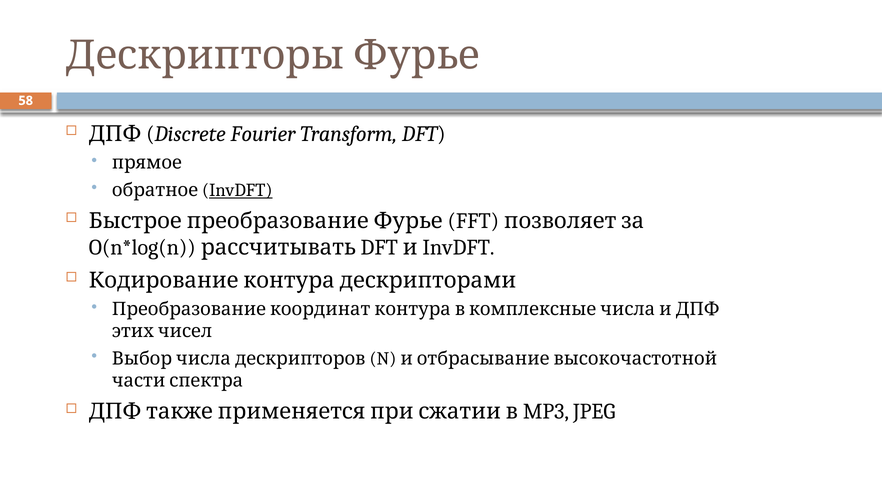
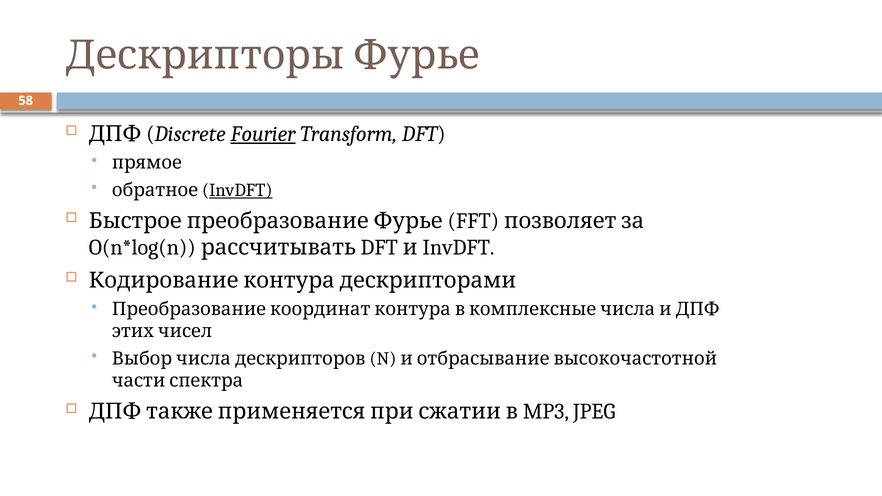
Fourier underline: none -> present
